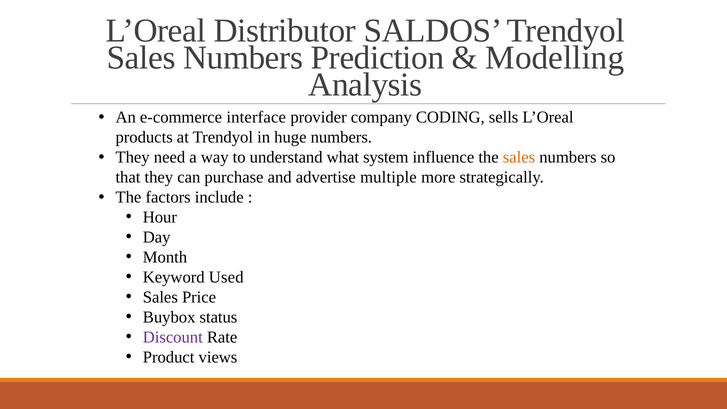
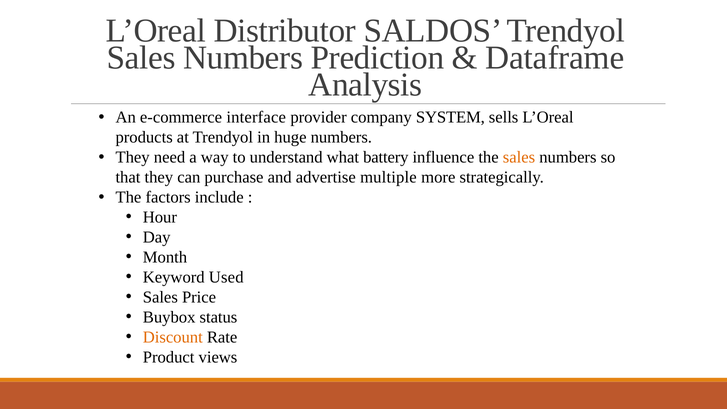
Modelling: Modelling -> Dataframe
CODING: CODING -> SYSTEM
system: system -> battery
Discount colour: purple -> orange
